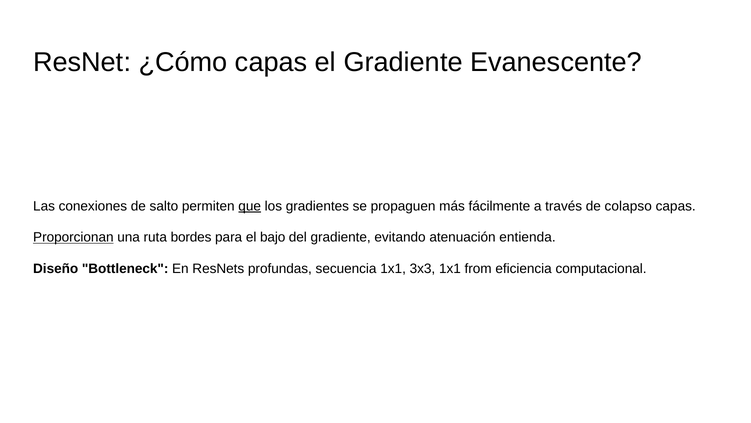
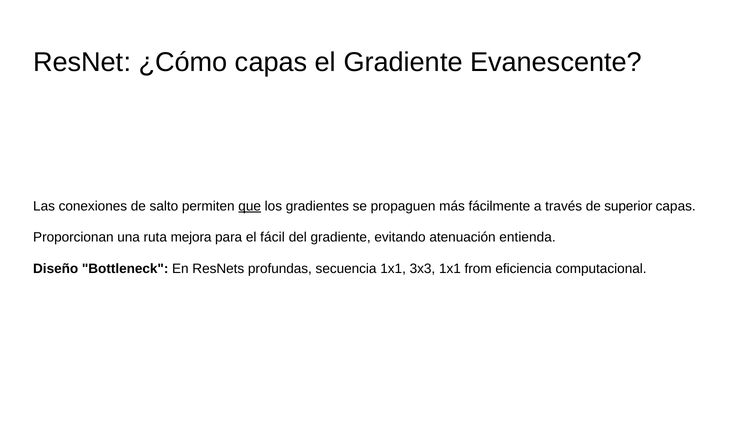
colapso: colapso -> superior
Proporcionan underline: present -> none
bordes: bordes -> mejora
bajo: bajo -> fácil
